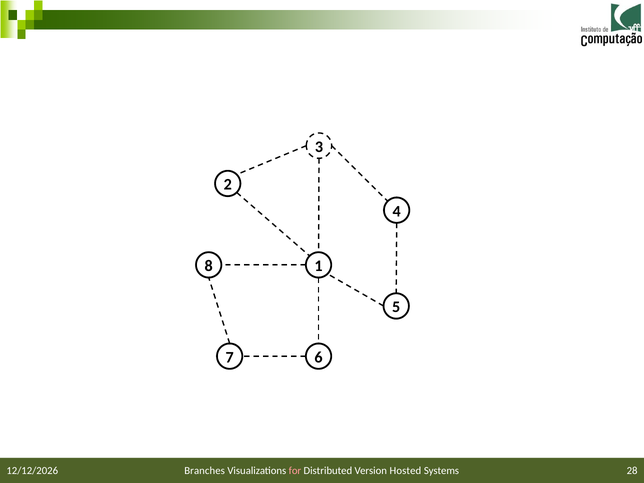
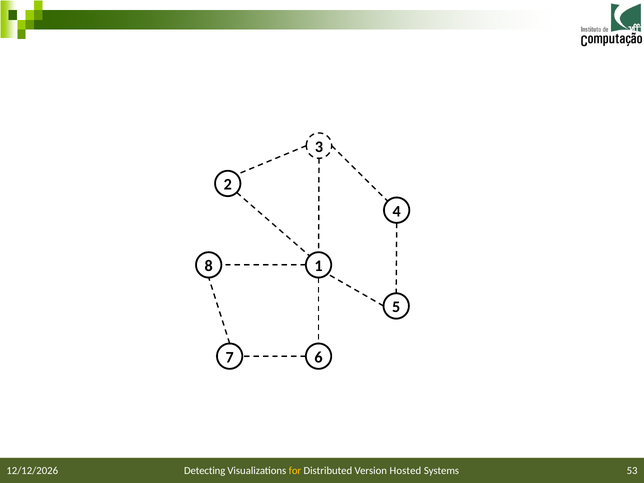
Branches: Branches -> Detecting
for colour: pink -> yellow
28: 28 -> 53
